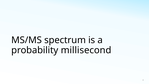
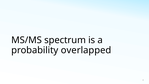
millisecond: millisecond -> overlapped
